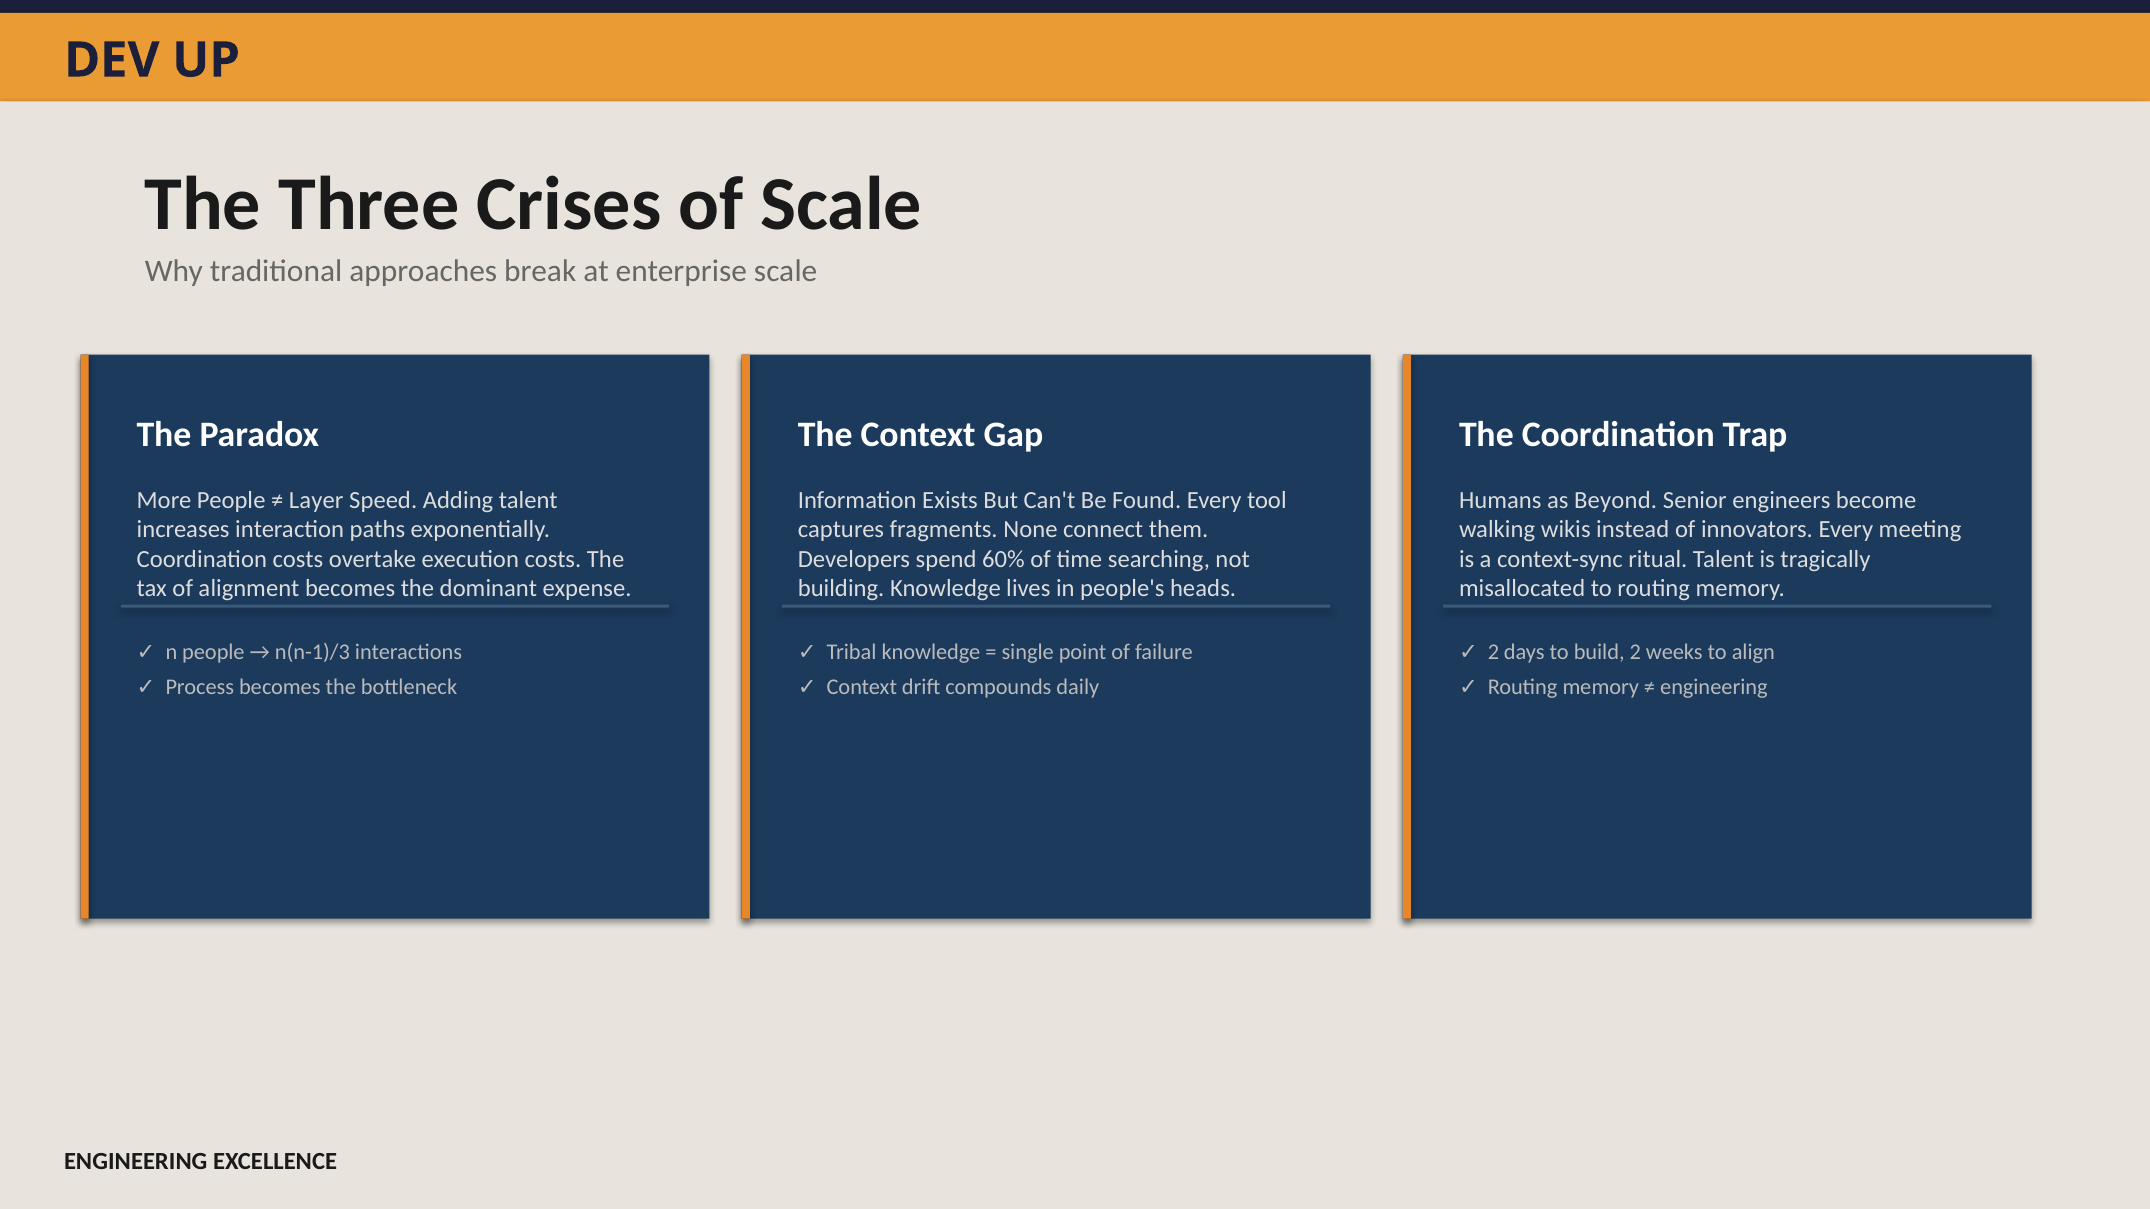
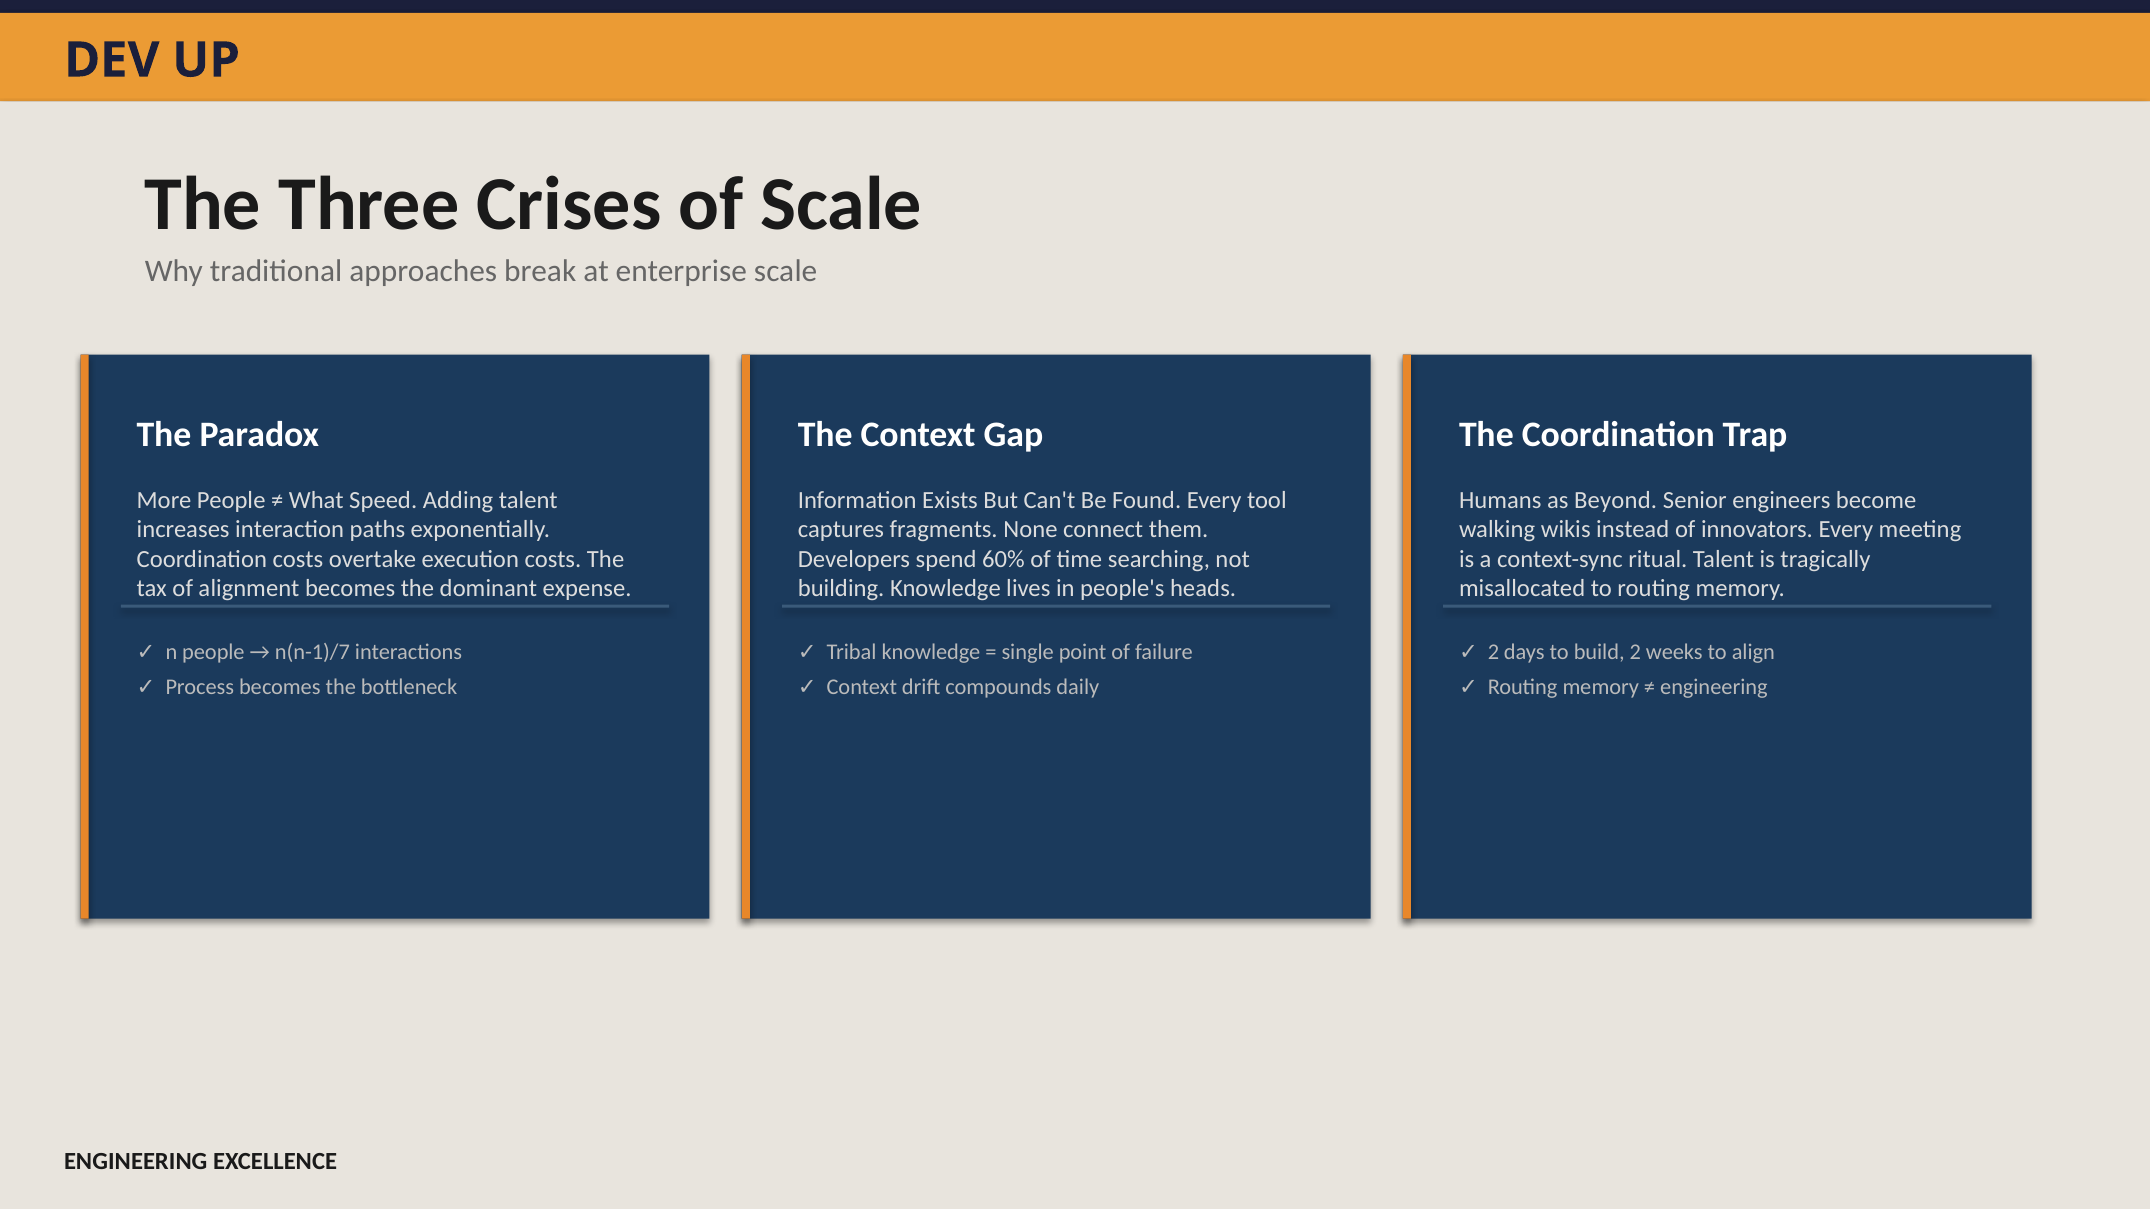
Layer: Layer -> What
n(n-1)/3: n(n-1)/3 -> n(n-1)/7
